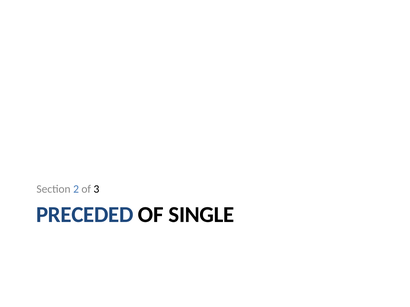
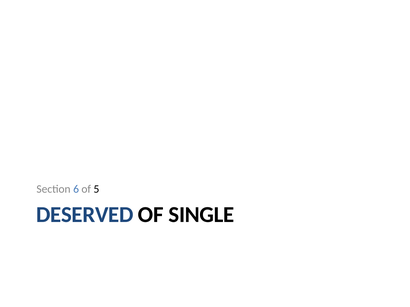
2: 2 -> 6
3: 3 -> 5
PRECEDED: PRECEDED -> DESERVED
